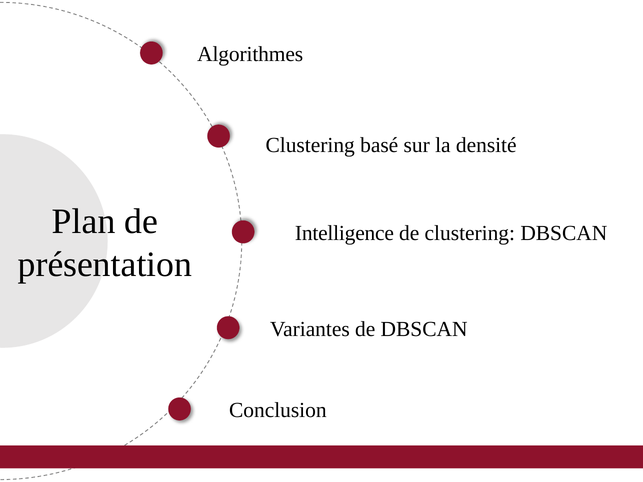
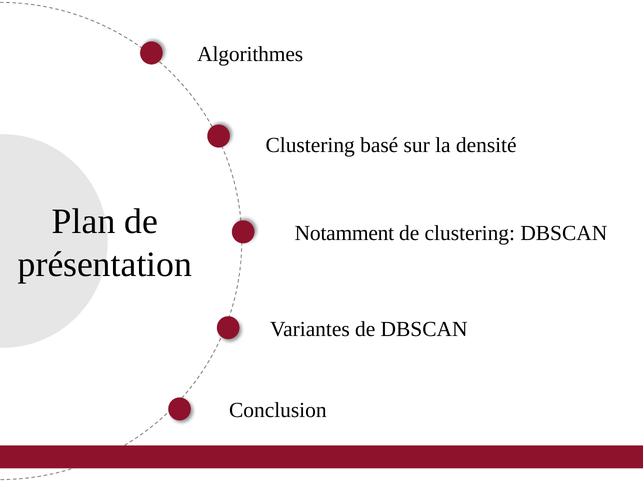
Intelligence: Intelligence -> Notamment
